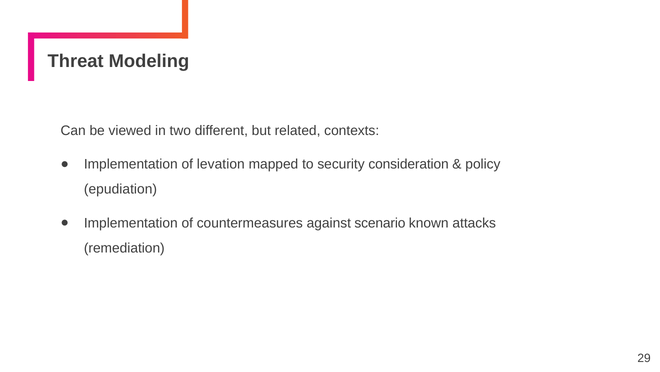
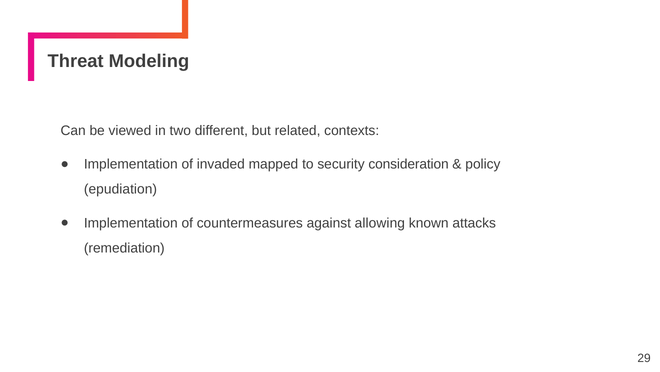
levation: levation -> invaded
scenario: scenario -> allowing
